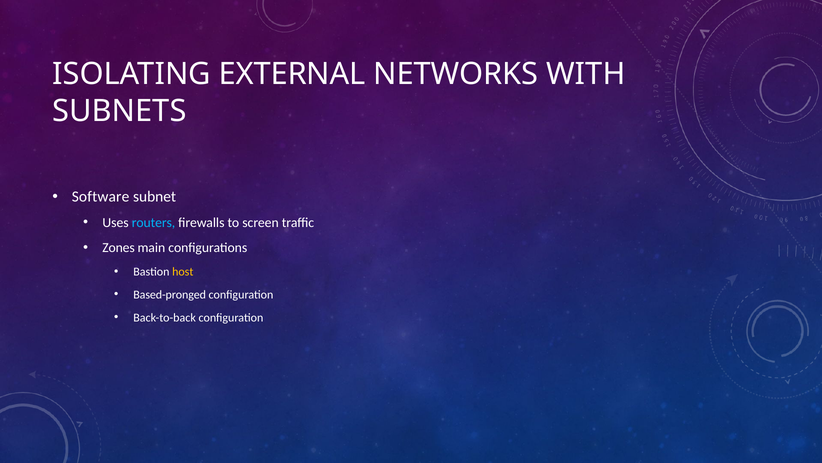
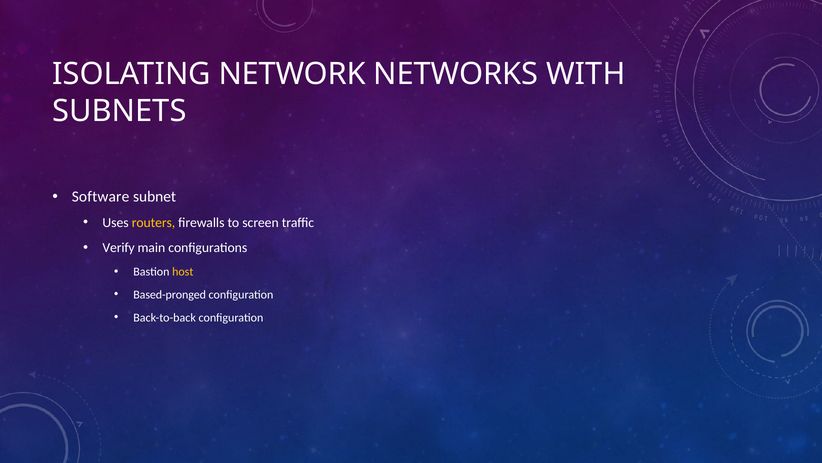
EXTERNAL: EXTERNAL -> NETWORK
routers colour: light blue -> yellow
Zones: Zones -> Verify
